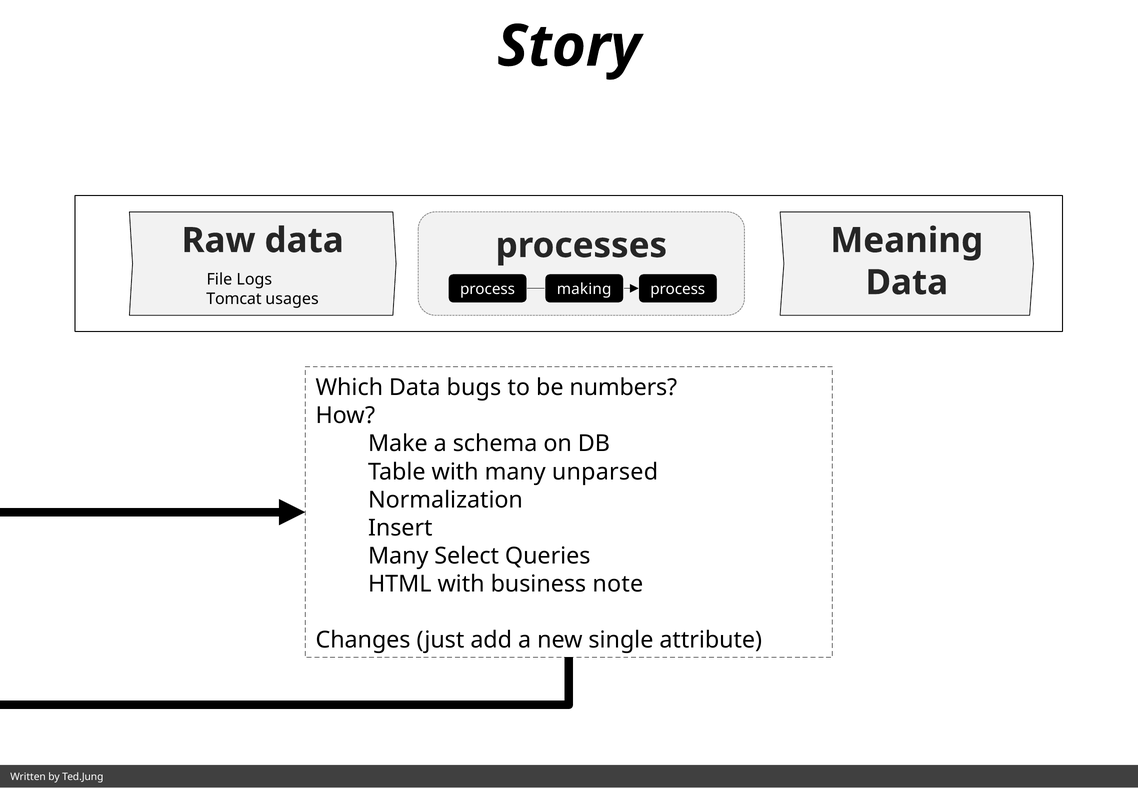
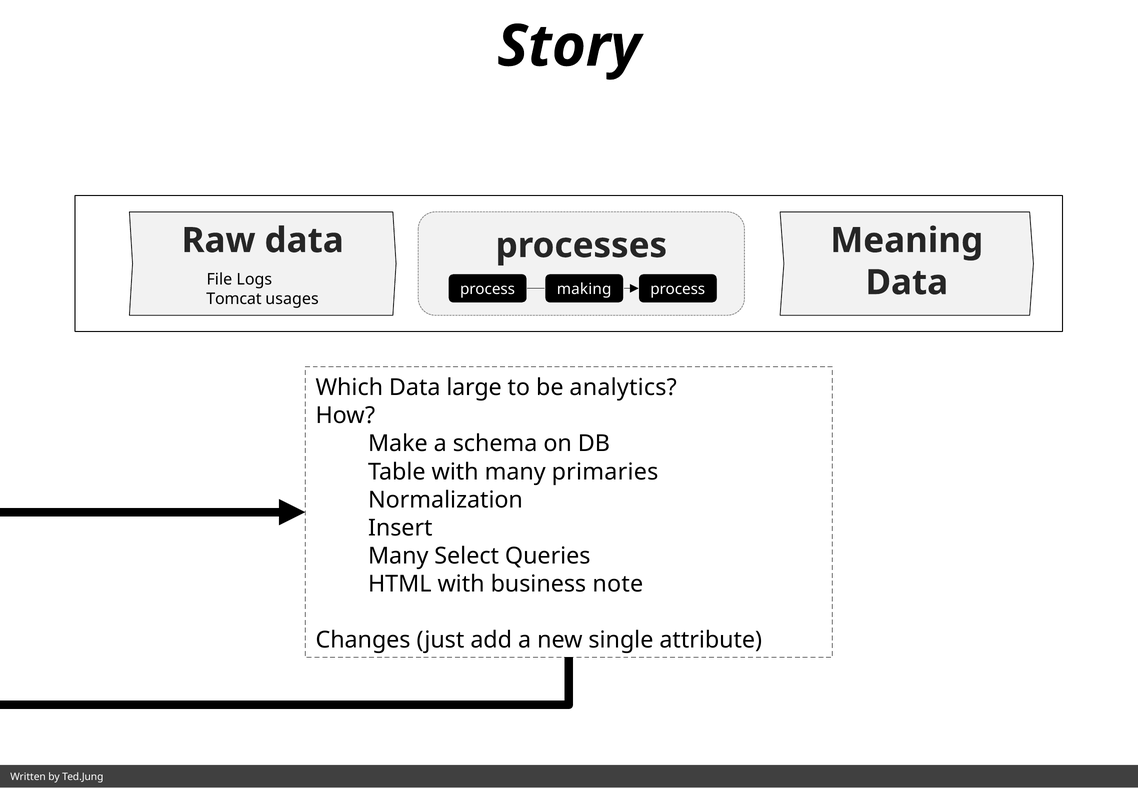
bugs: bugs -> large
numbers: numbers -> analytics
unparsed: unparsed -> primaries
